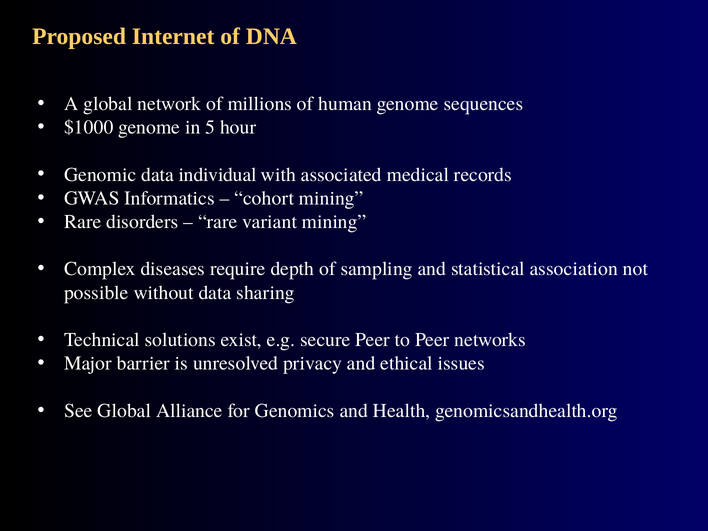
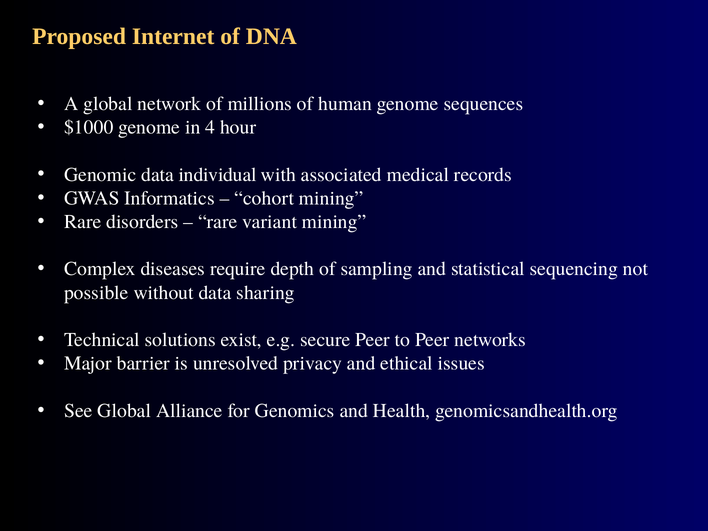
5: 5 -> 4
association: association -> sequencing
